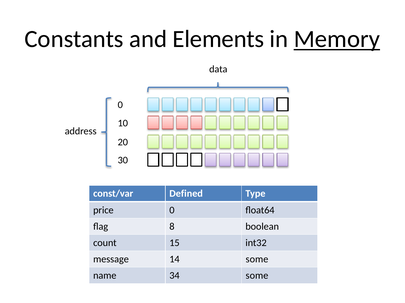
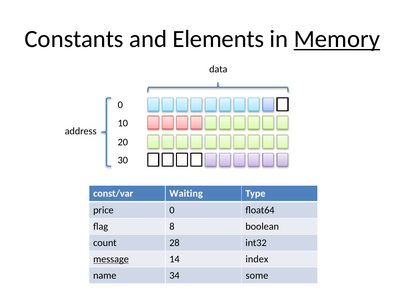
Defined: Defined -> Waiting
15: 15 -> 28
message underline: none -> present
14 some: some -> index
